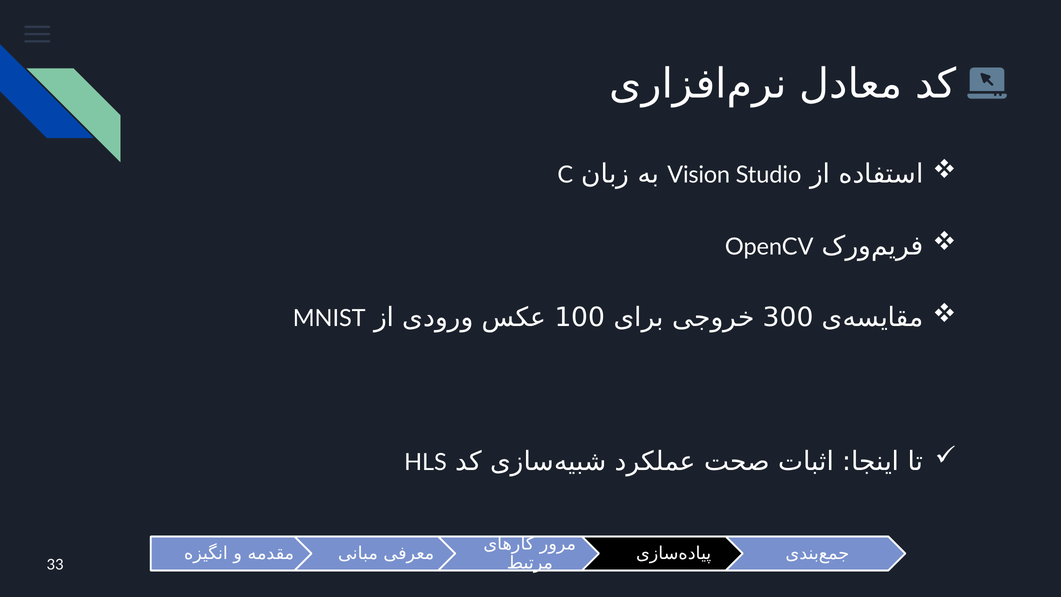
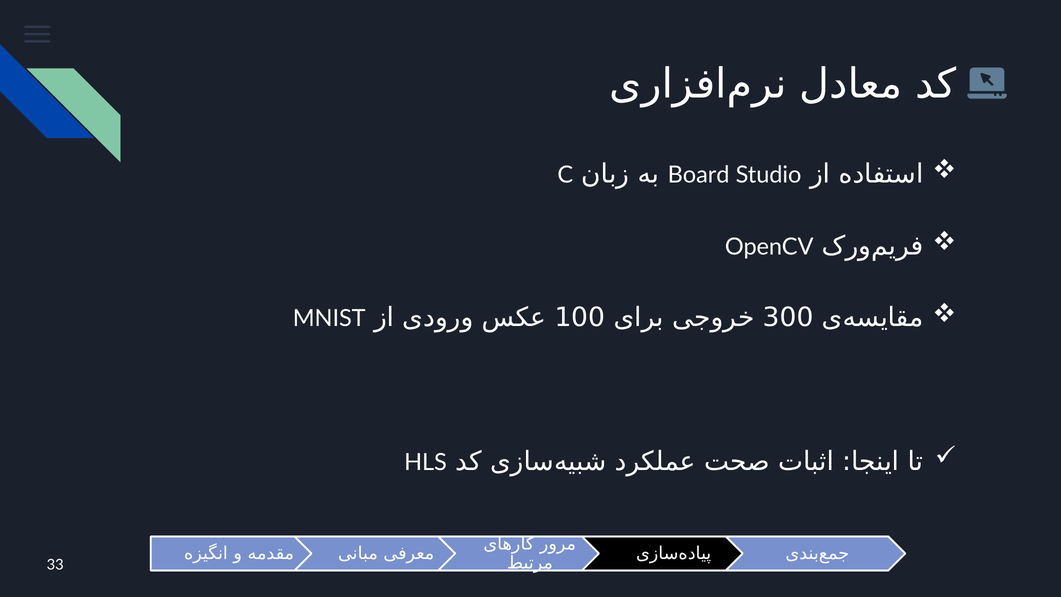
Vision: Vision -> Board
